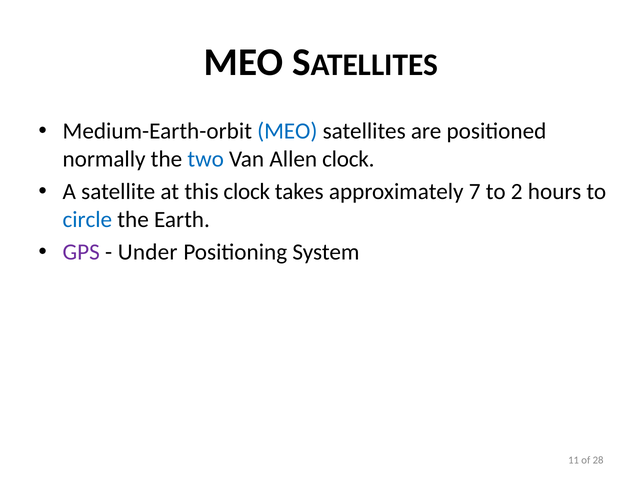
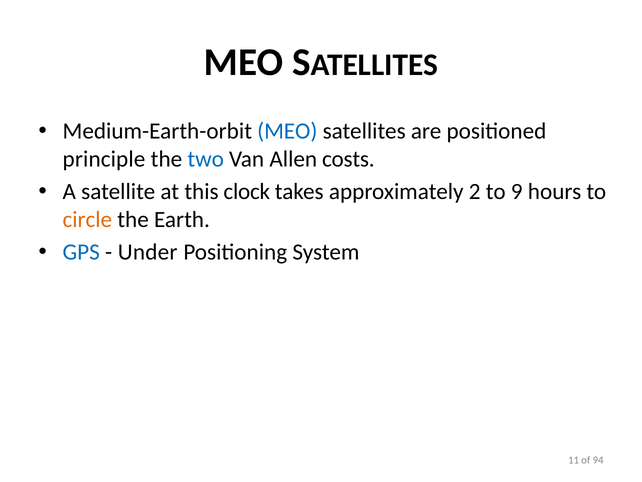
normally: normally -> principle
Allen clock: clock -> costs
7: 7 -> 2
2: 2 -> 9
circle colour: blue -> orange
GPS colour: purple -> blue
28: 28 -> 94
